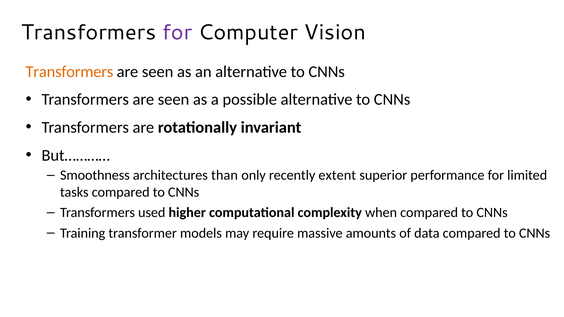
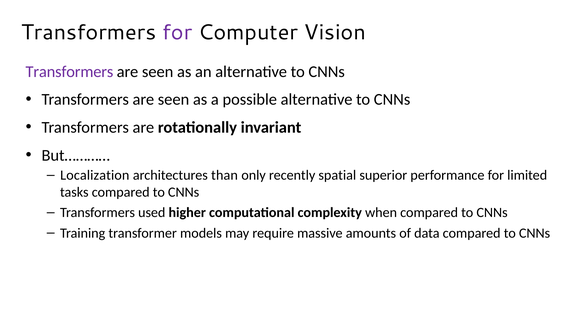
Transformers at (69, 72) colour: orange -> purple
Smoothness: Smoothness -> Localization
extent: extent -> spatial
